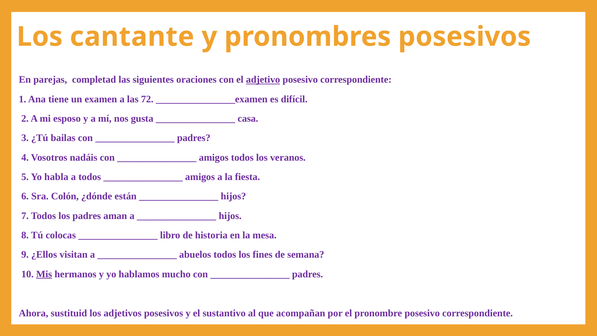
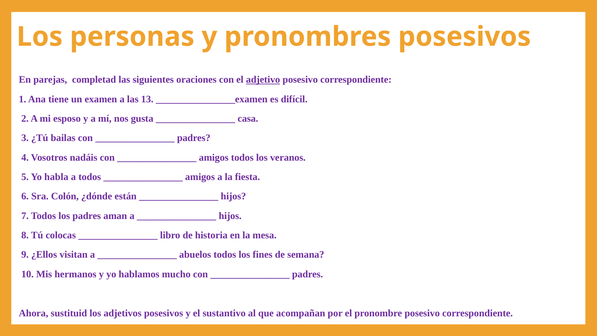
cantante: cantante -> personas
72: 72 -> 13
Mis underline: present -> none
